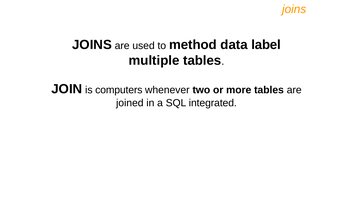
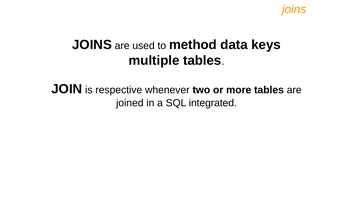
label: label -> keys
computers: computers -> respective
